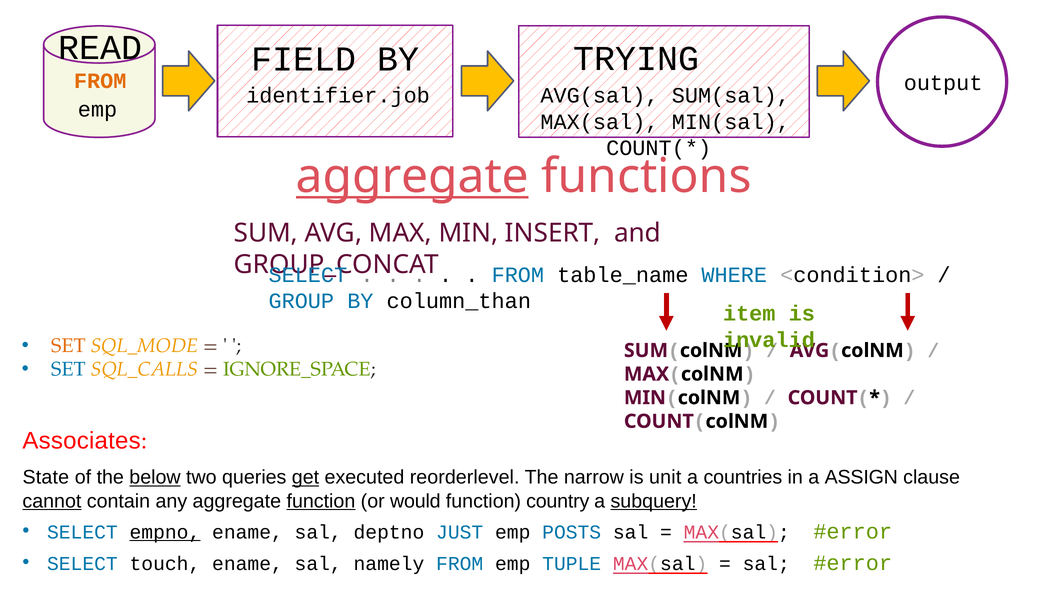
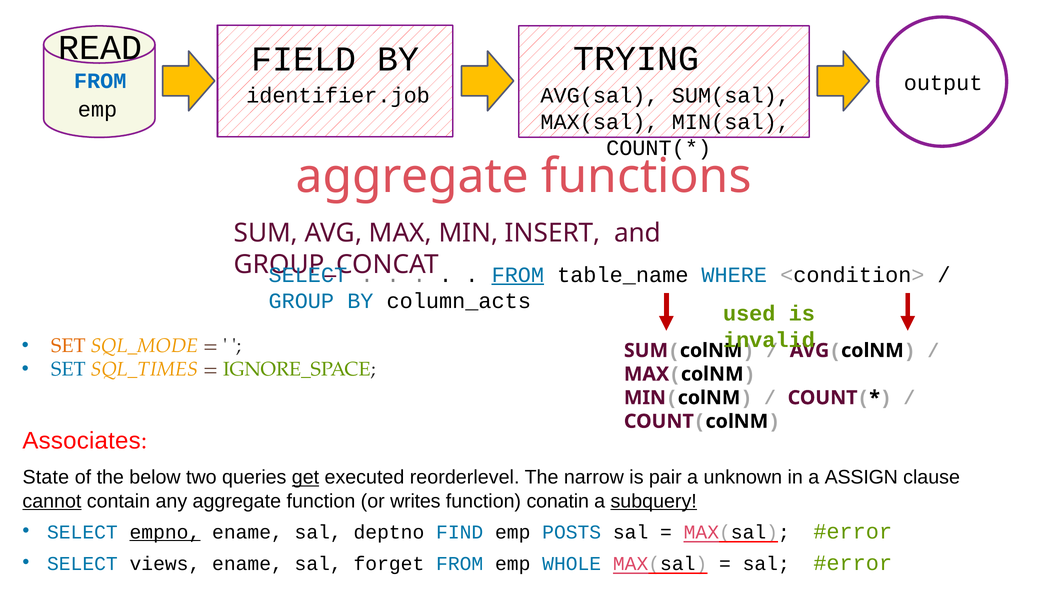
FROM at (100, 81) colour: orange -> blue
aggregate at (412, 176) underline: present -> none
FROM at (518, 275) underline: none -> present
column_than: column_than -> column_acts
item: item -> used
SQL_CALLS: SQL_CALLS -> SQL_TIMES
below underline: present -> none
unit: unit -> pair
countries: countries -> unknown
function at (321, 501) underline: present -> none
would: would -> writes
country: country -> conatin
JUST: JUST -> FIND
touch: touch -> views
namely: namely -> forget
TUPLE: TUPLE -> WHOLE
